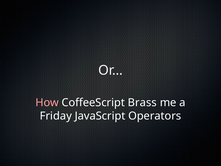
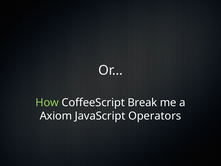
How colour: pink -> light green
Brass: Brass -> Break
Friday: Friday -> Axiom
